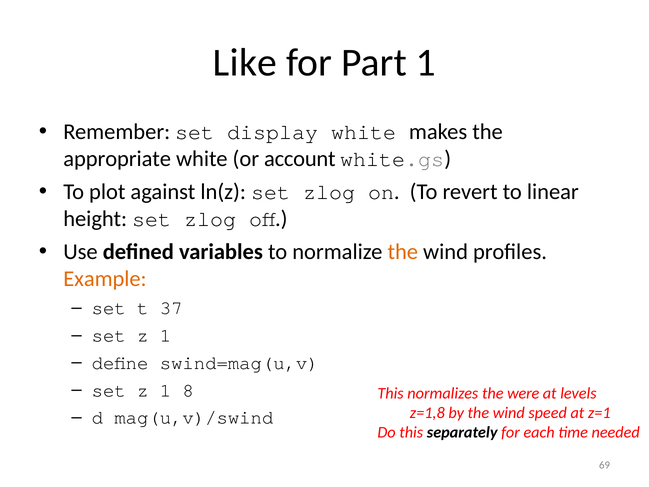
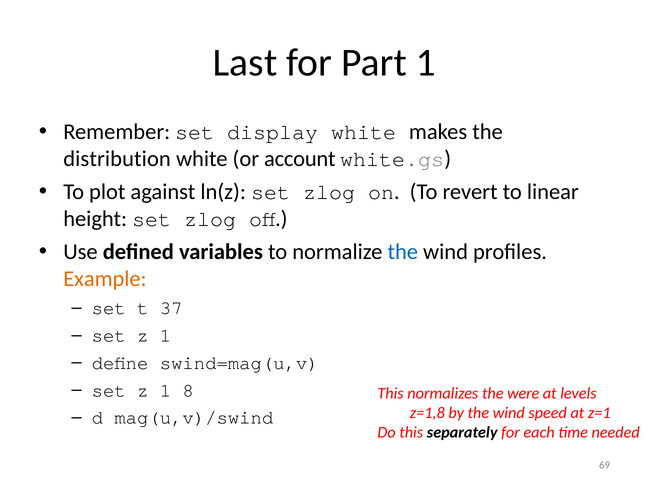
Like: Like -> Last
appropriate: appropriate -> distribution
the at (403, 252) colour: orange -> blue
